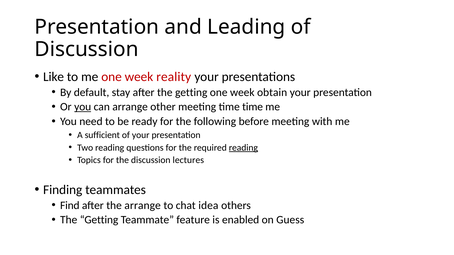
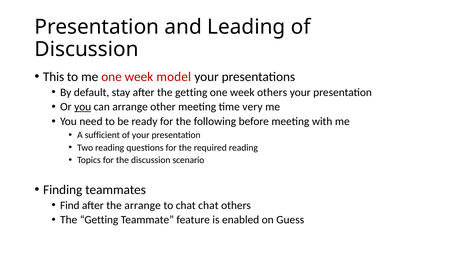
Like: Like -> This
reality: reality -> model
week obtain: obtain -> others
time time: time -> very
reading at (243, 148) underline: present -> none
lectures: lectures -> scenario
chat idea: idea -> chat
